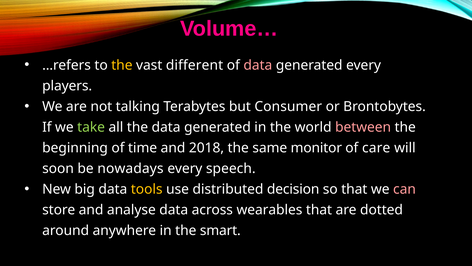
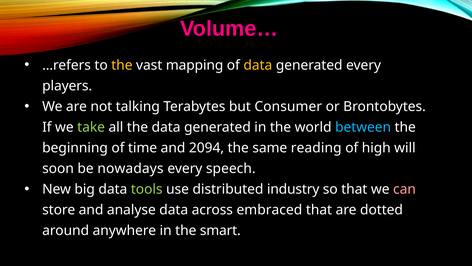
different: different -> mapping
data at (258, 65) colour: pink -> yellow
between colour: pink -> light blue
2018: 2018 -> 2094
monitor: monitor -> reading
care: care -> high
tools colour: yellow -> light green
decision: decision -> industry
wearables: wearables -> embraced
